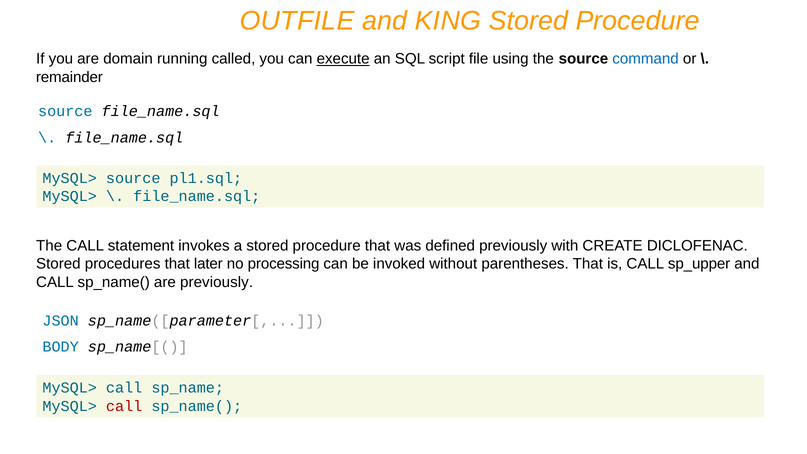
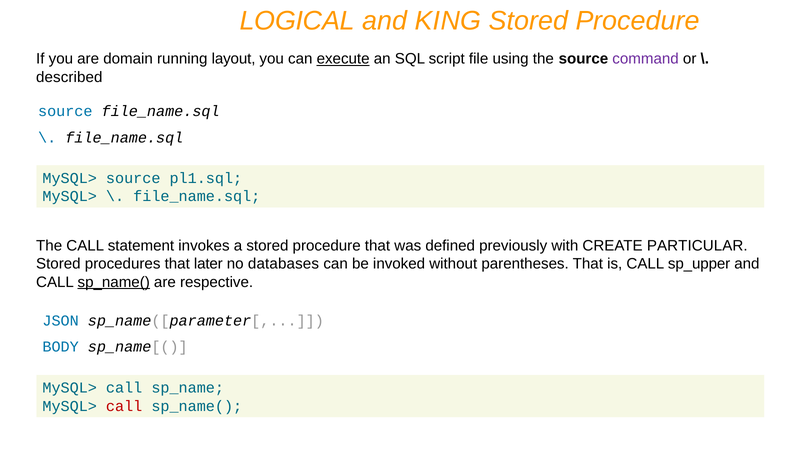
OUTFILE: OUTFILE -> LOGICAL
called: called -> layout
command colour: blue -> purple
remainder: remainder -> described
DICLOFENAC: DICLOFENAC -> PARTICULAR
processing: processing -> databases
sp_name( at (114, 282) underline: none -> present
are previously: previously -> respective
